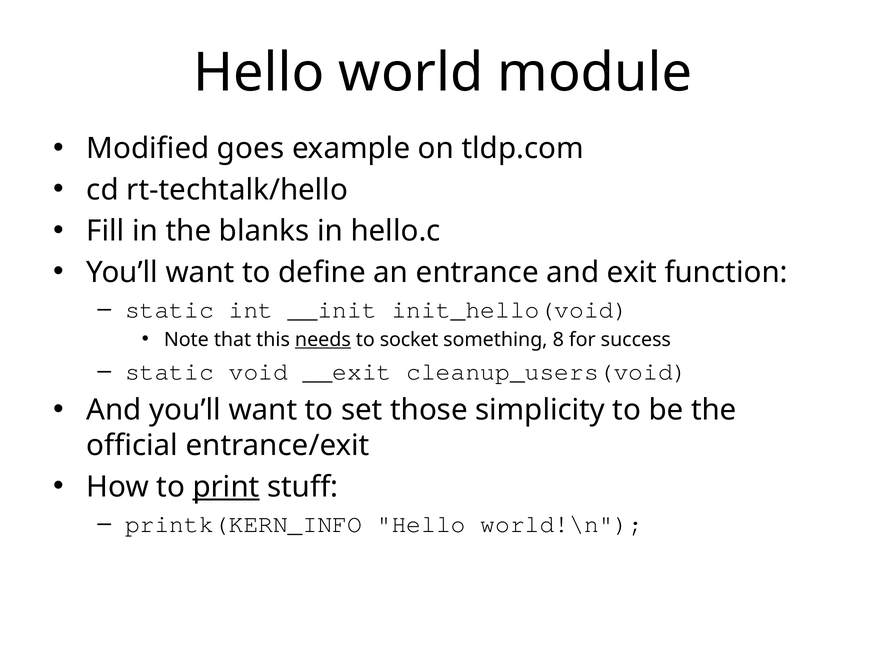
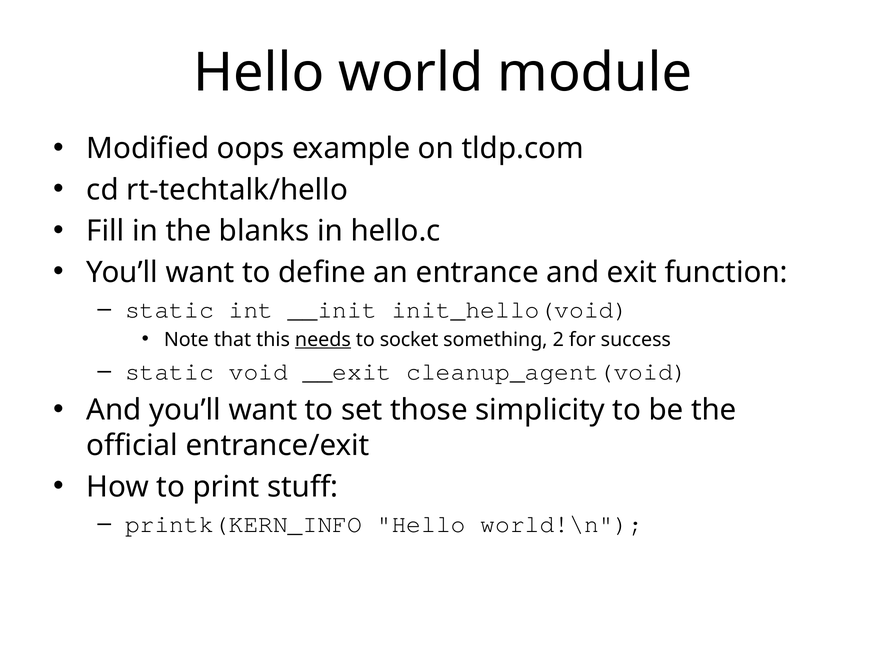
goes: goes -> oops
8: 8 -> 2
cleanup_users(void: cleanup_users(void -> cleanup_agent(void
print underline: present -> none
